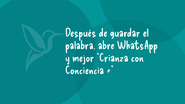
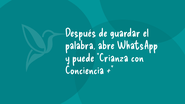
mejor: mejor -> puede
